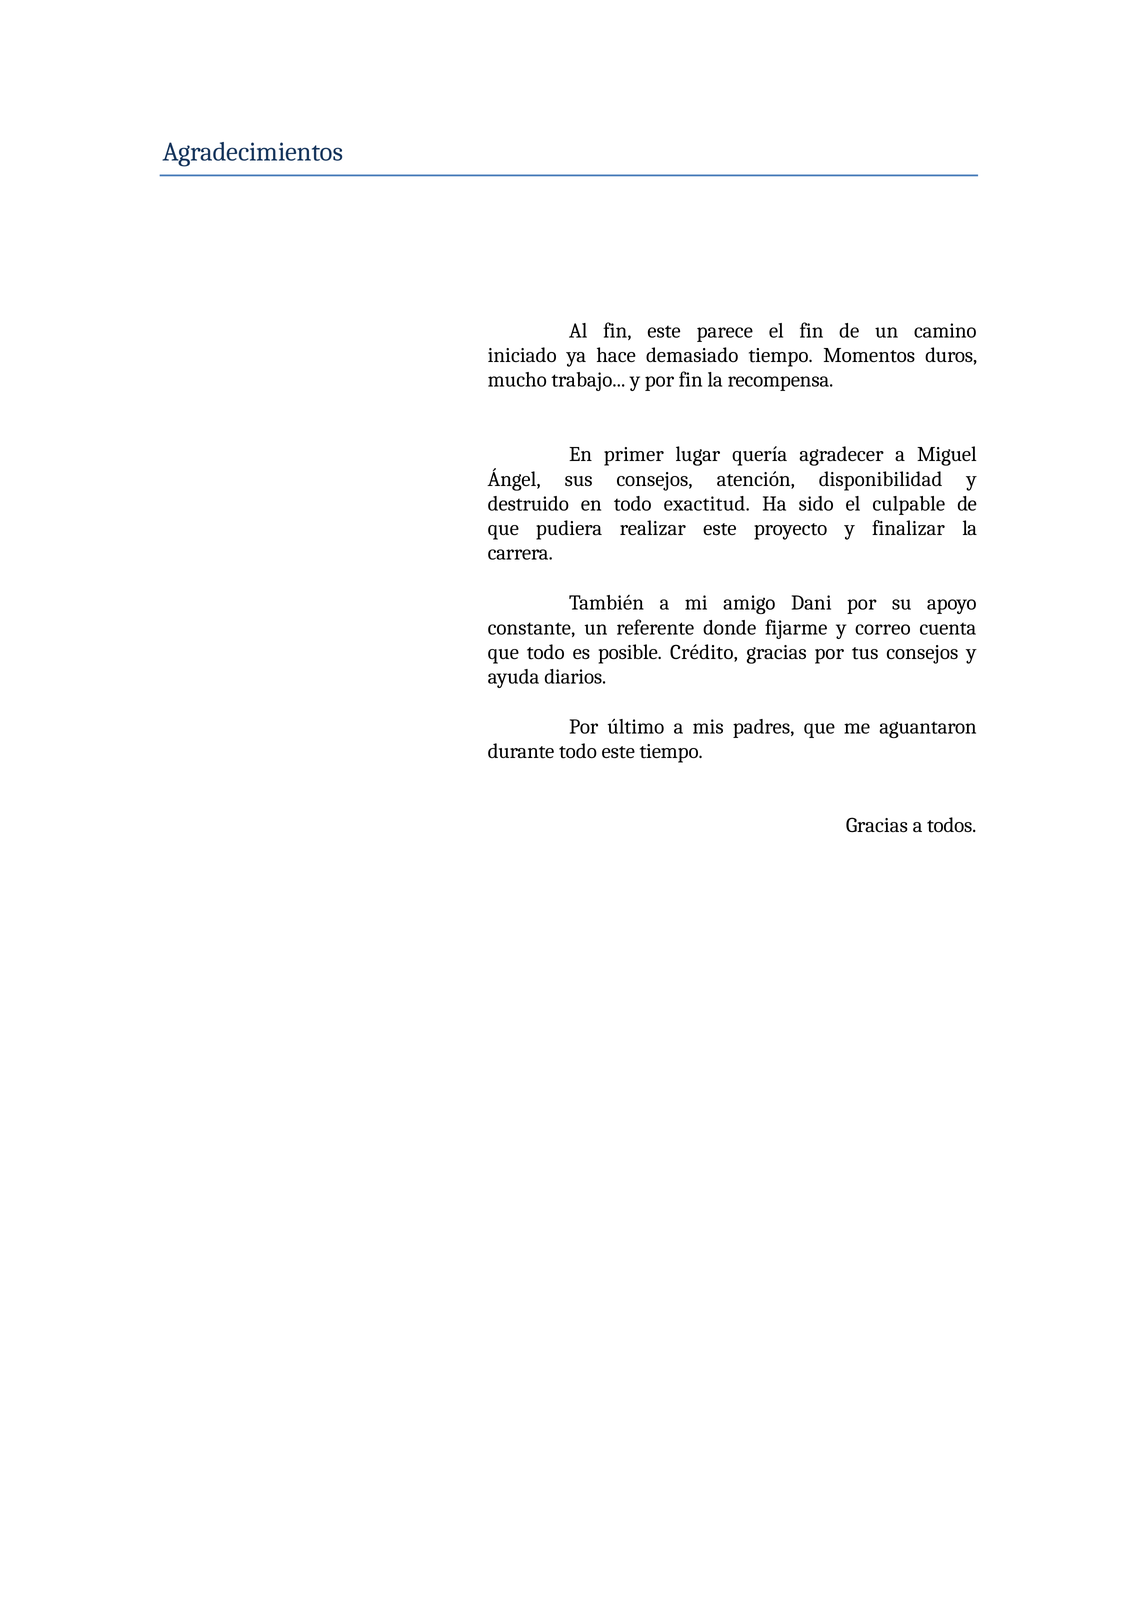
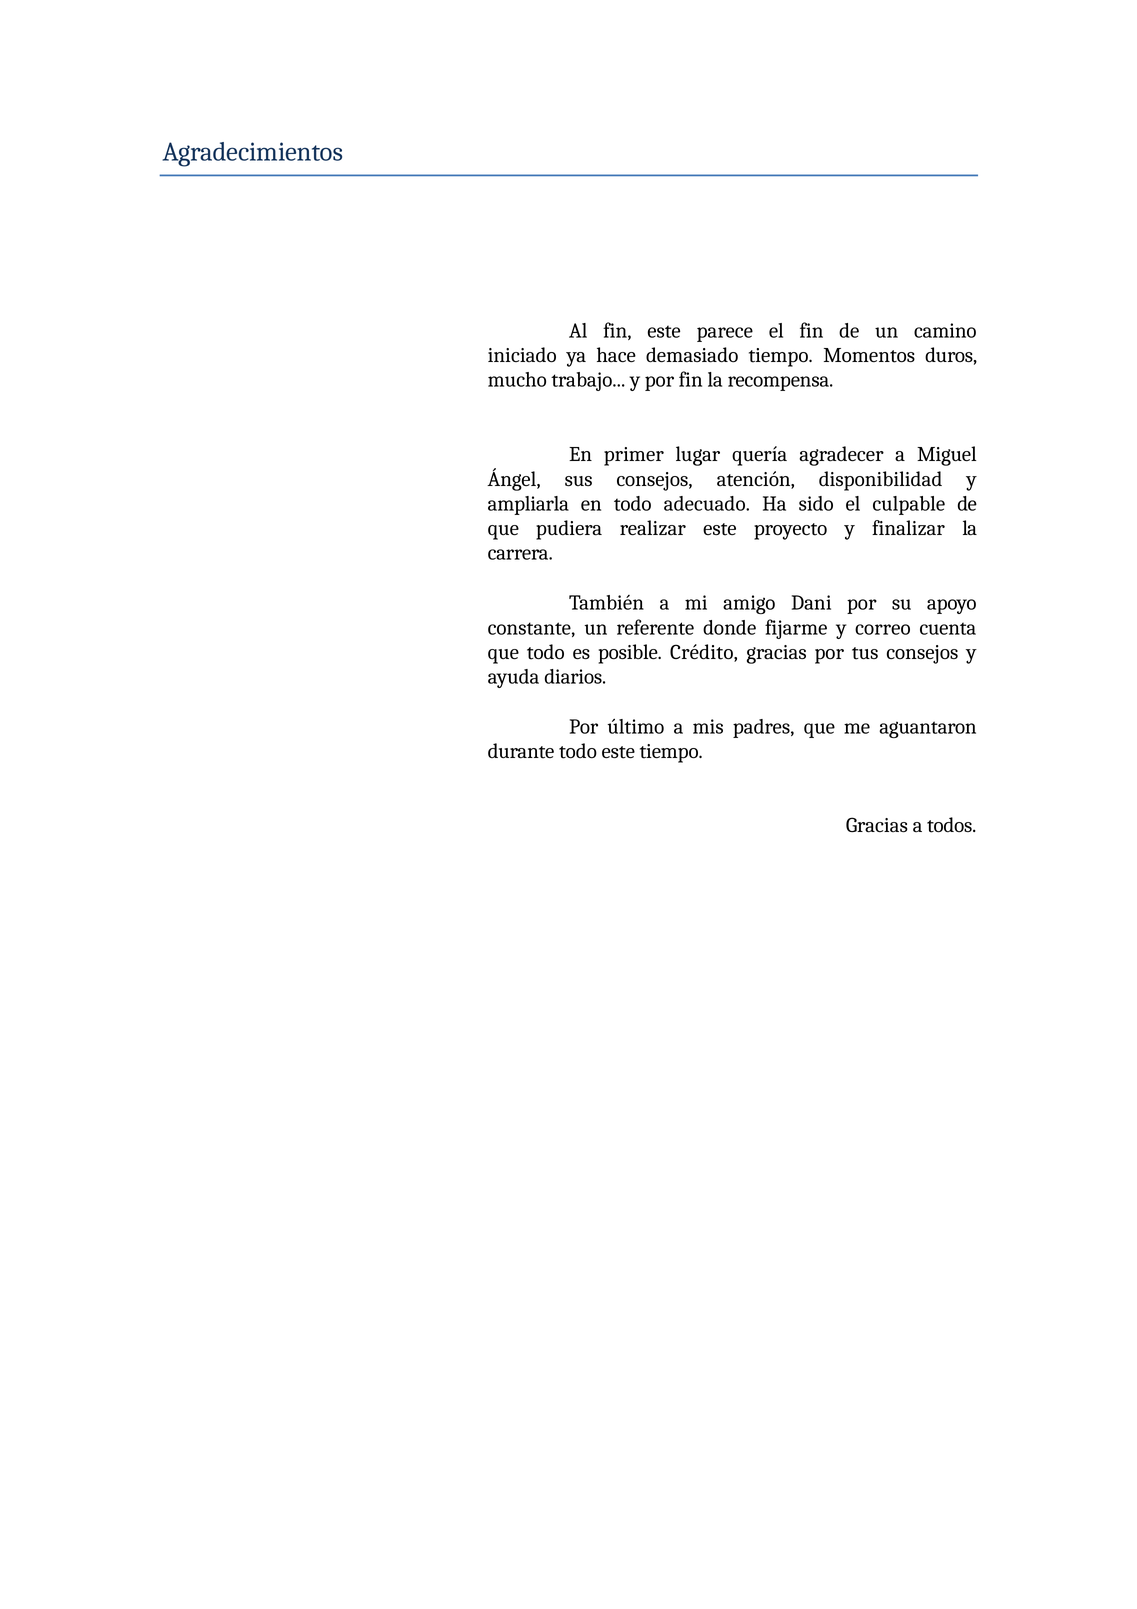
destruido: destruido -> ampliarla
exactitud: exactitud -> adecuado
